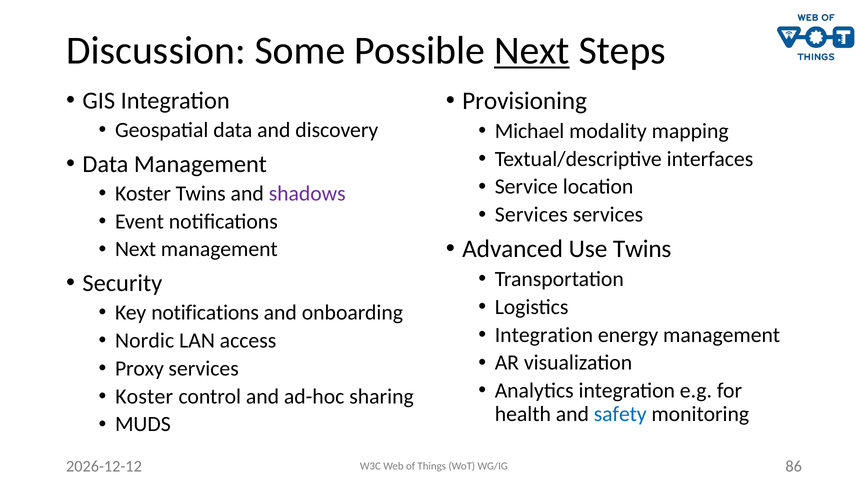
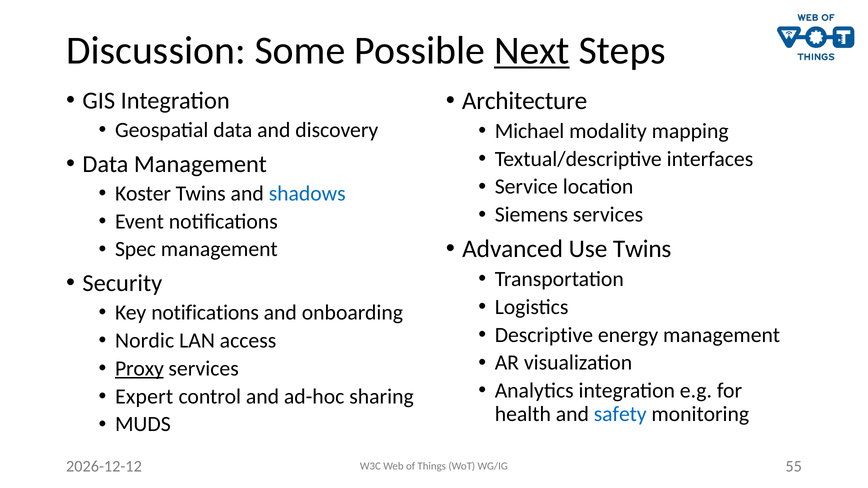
Provisioning: Provisioning -> Architecture
shadows colour: purple -> blue
Services at (531, 215): Services -> Siemens
Next at (136, 249): Next -> Spec
Integration at (544, 335): Integration -> Descriptive
Proxy underline: none -> present
Koster at (144, 397): Koster -> Expert
86: 86 -> 55
